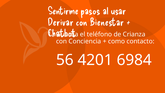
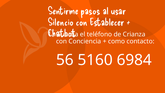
Derivar: Derivar -> Silencio
Bienestar: Bienestar -> Establecer
4201: 4201 -> 5160
